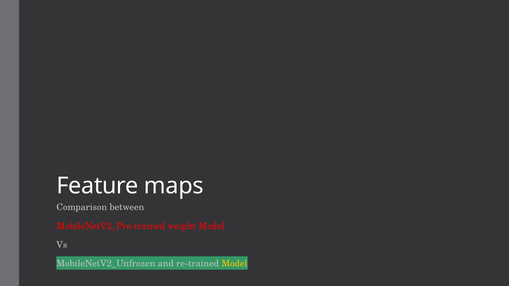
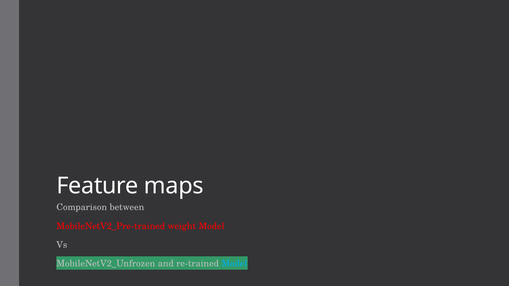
Model at (234, 264) colour: yellow -> light blue
